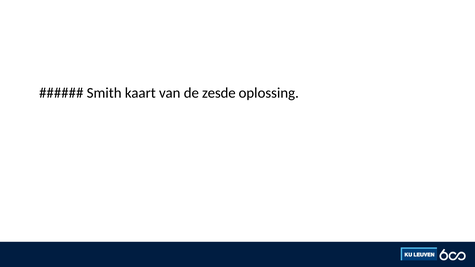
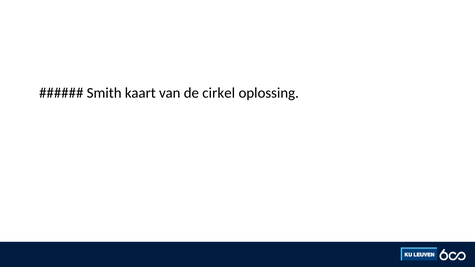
zesde: zesde -> cirkel
